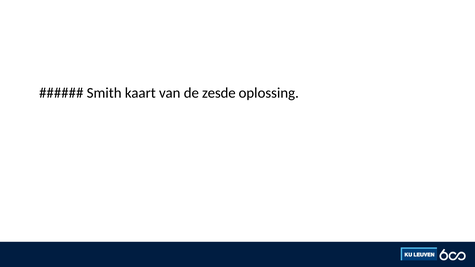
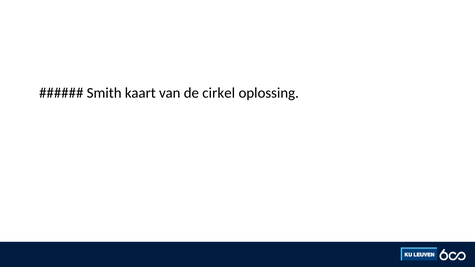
zesde: zesde -> cirkel
